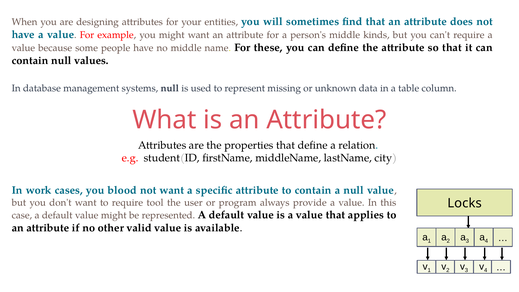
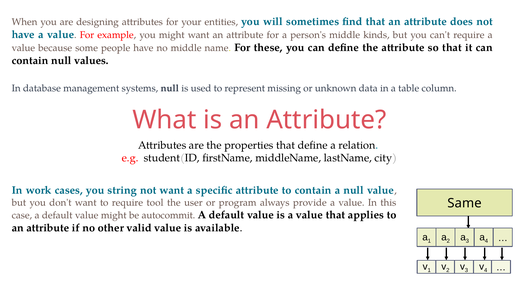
blood: blood -> string
Locks: Locks -> Same
represented: represented -> autocommit
